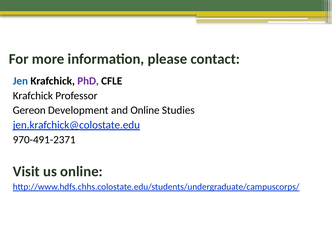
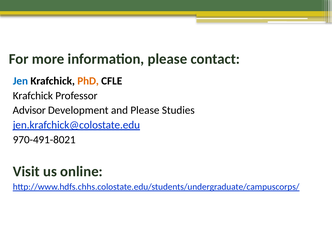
PhD colour: purple -> orange
Gereon: Gereon -> Advisor
and Online: Online -> Please
970-491-2371: 970-491-2371 -> 970-491-8021
